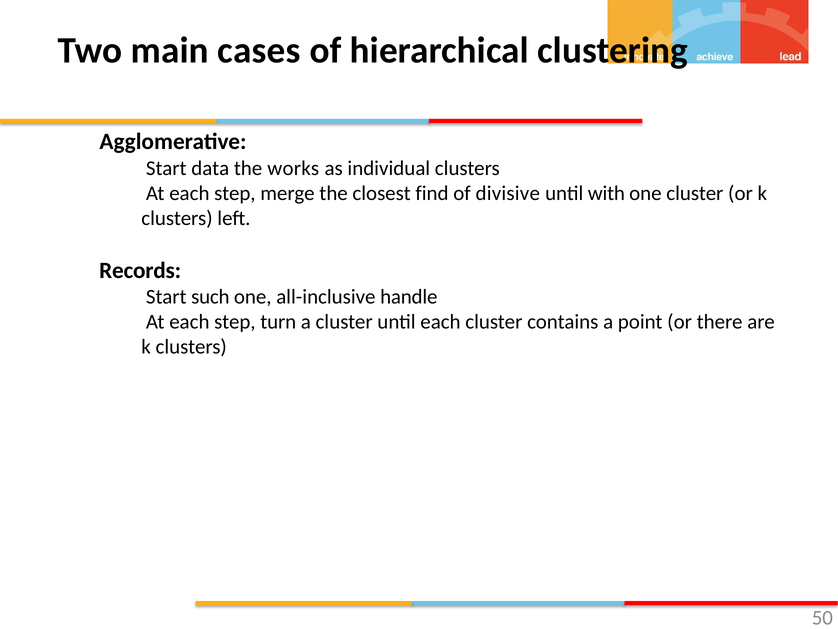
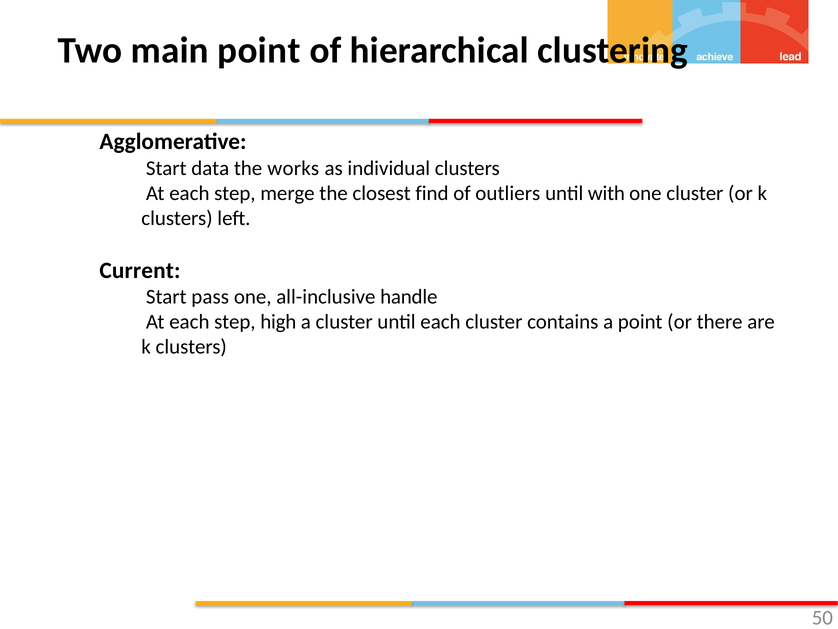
main cases: cases -> point
divisive: divisive -> outliers
Records: Records -> Current
such: such -> pass
turn: turn -> high
